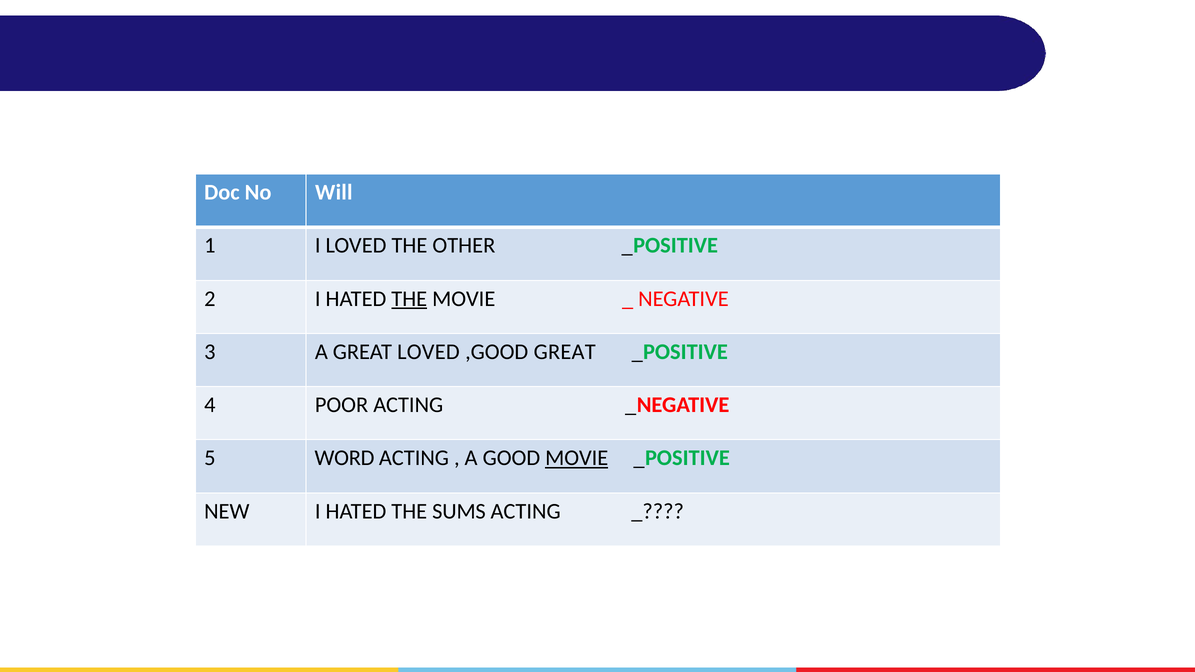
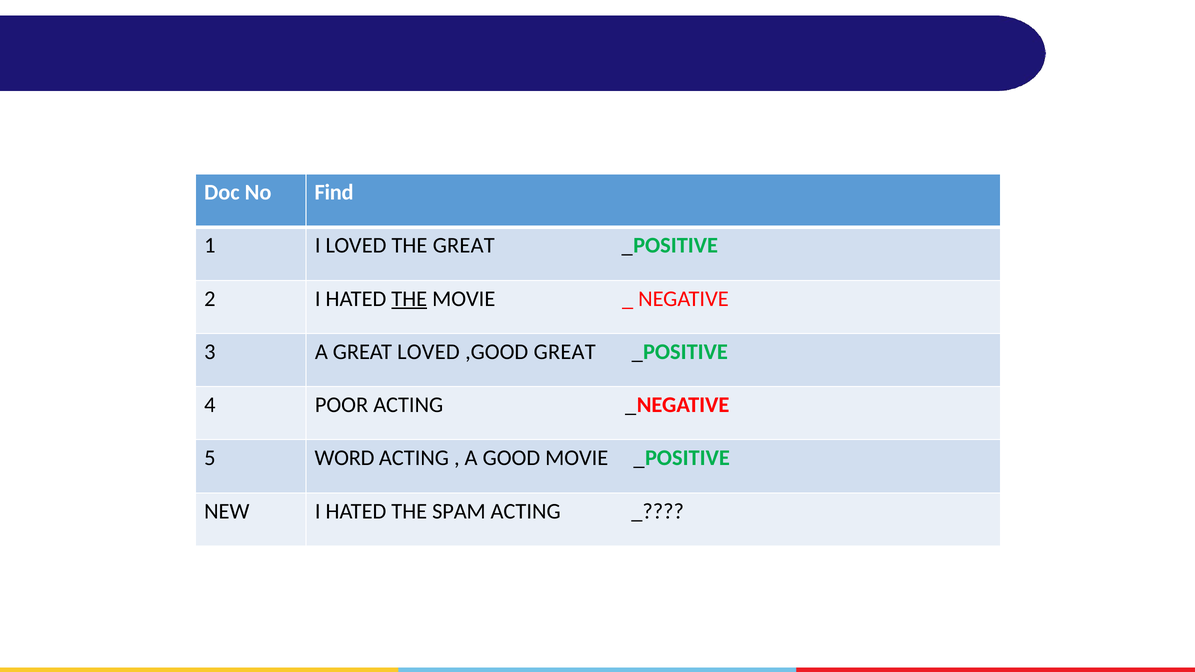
Will: Will -> Find
THE OTHER: OTHER -> GREAT
MOVIE at (577, 458) underline: present -> none
SUMS: SUMS -> SPAM
